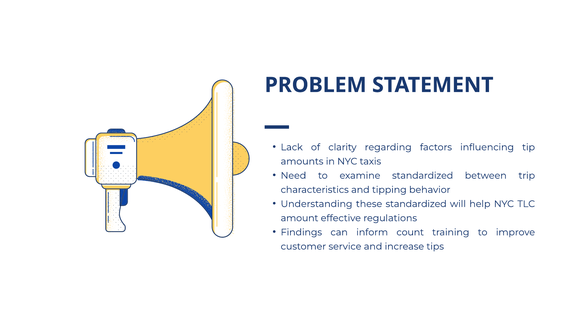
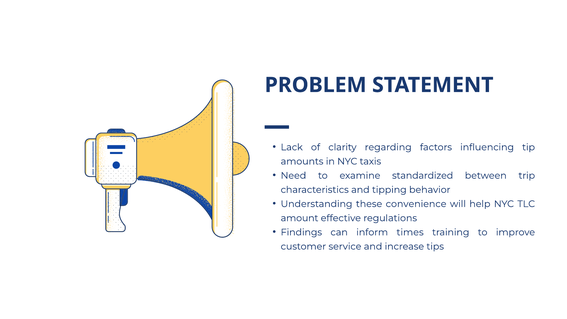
these standardized: standardized -> convenience
count: count -> times
